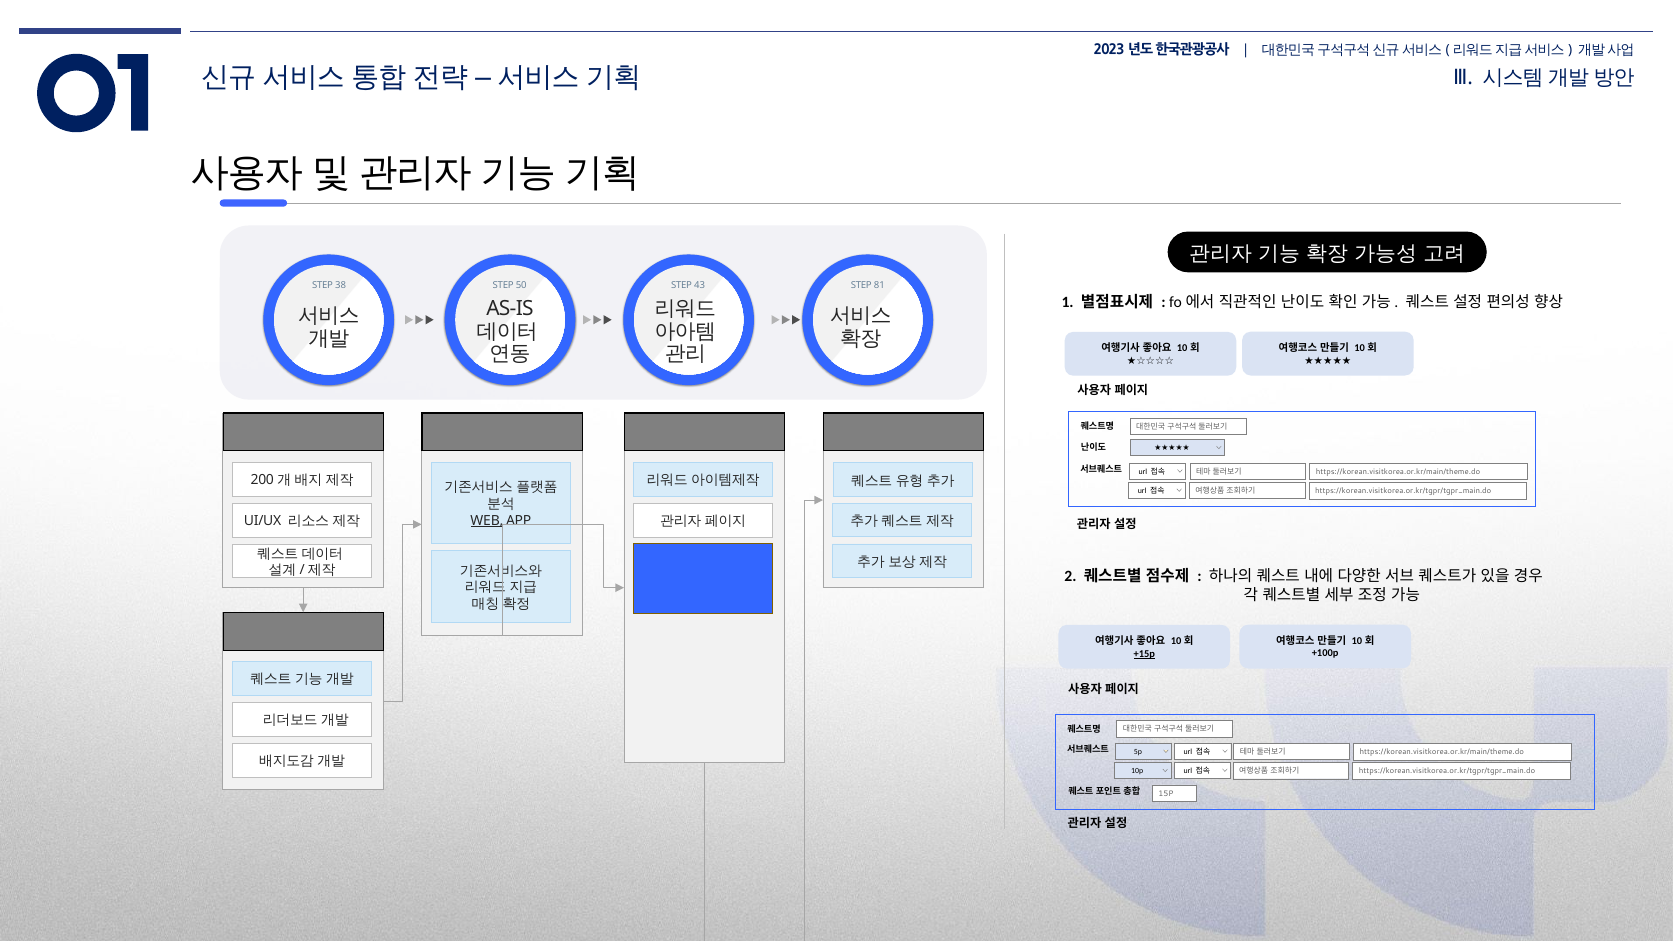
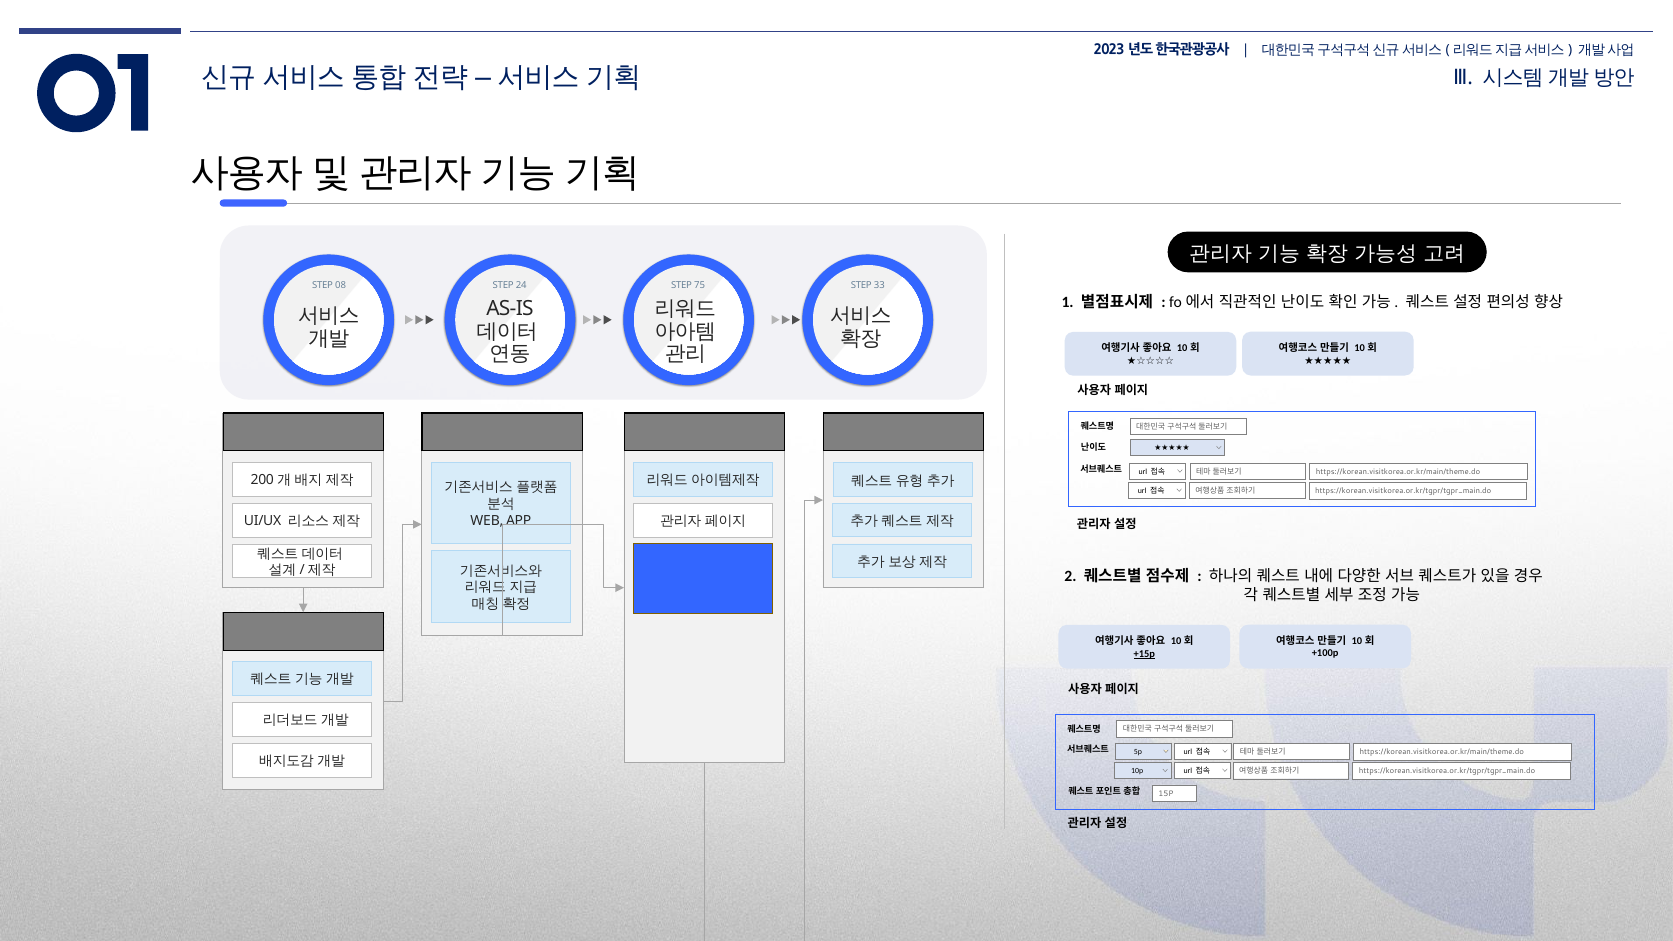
38: 38 -> 08
50: 50 -> 24
43: 43 -> 75
81: 81 -> 33
WEB underline: present -> none
